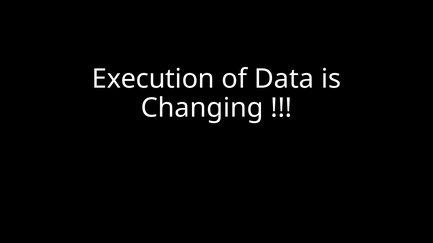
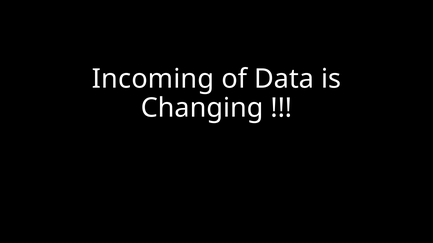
Execution: Execution -> Incoming
